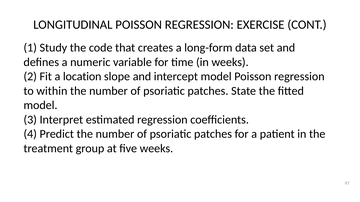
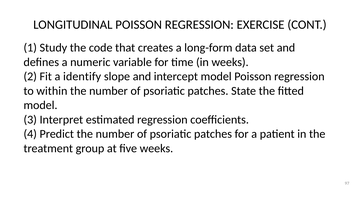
location: location -> identify
